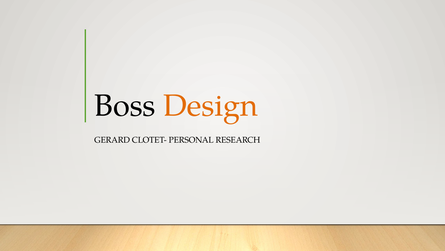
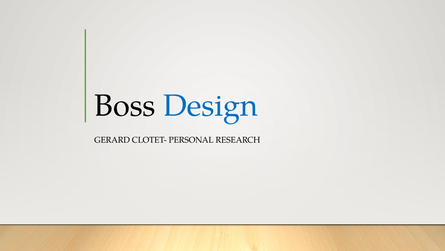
Design colour: orange -> blue
